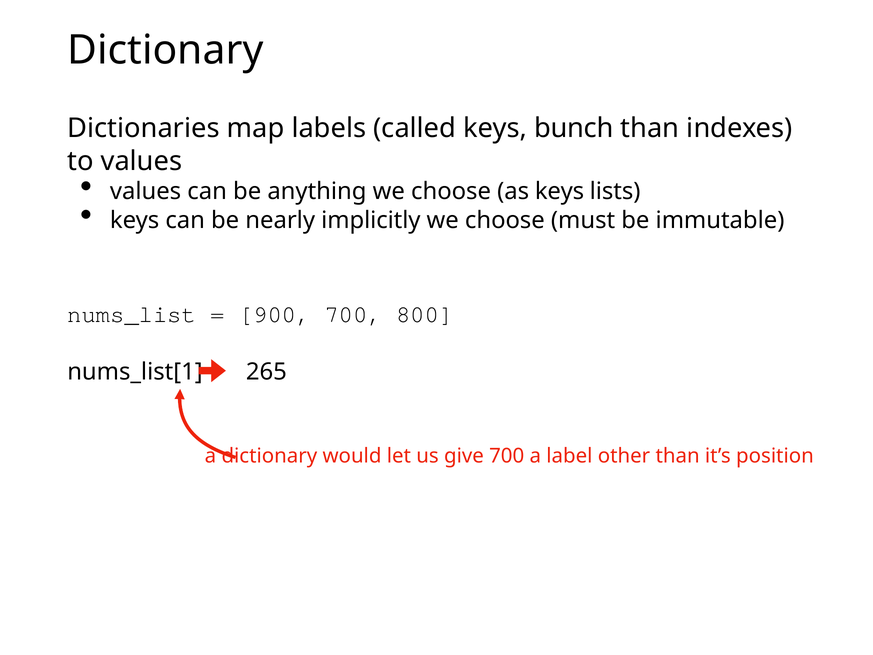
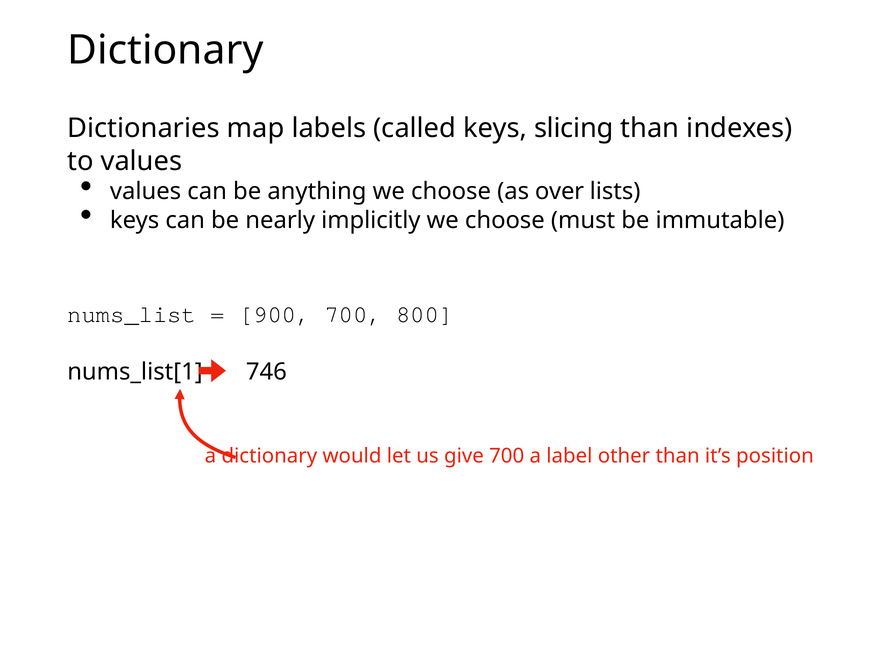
bunch: bunch -> slicing
as keys: keys -> over
265: 265 -> 746
